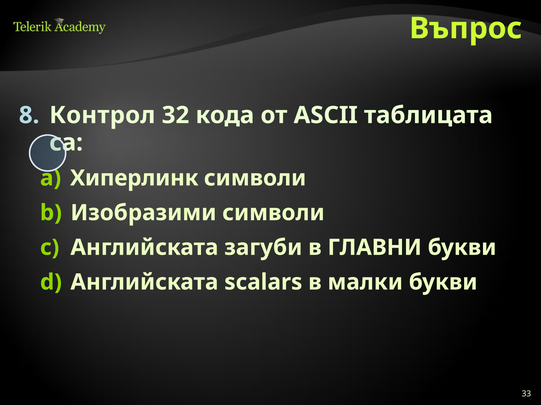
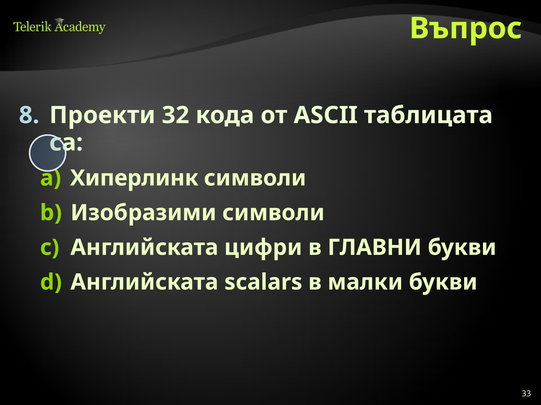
Контрол: Контрол -> Проекти
загуби: загуби -> цифри
